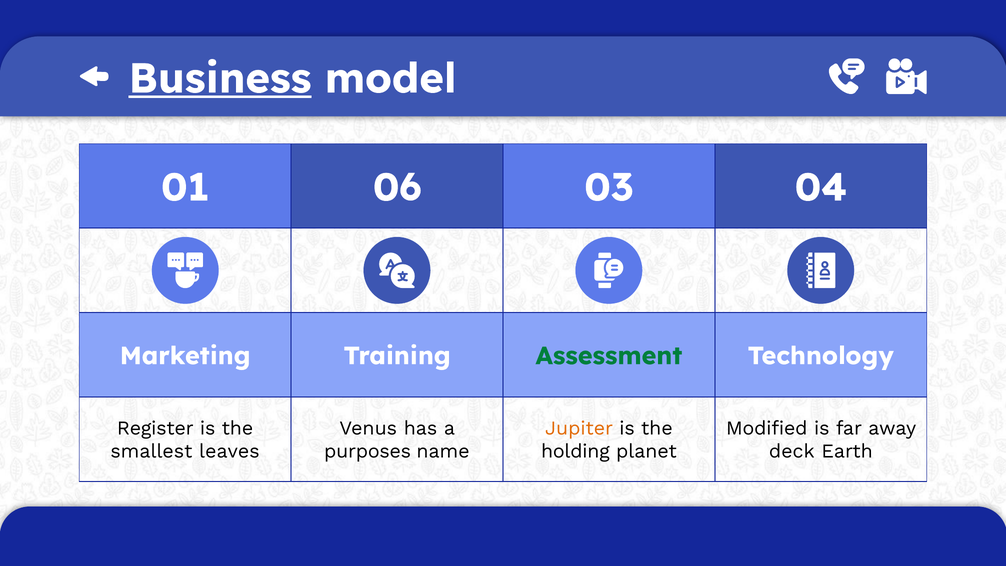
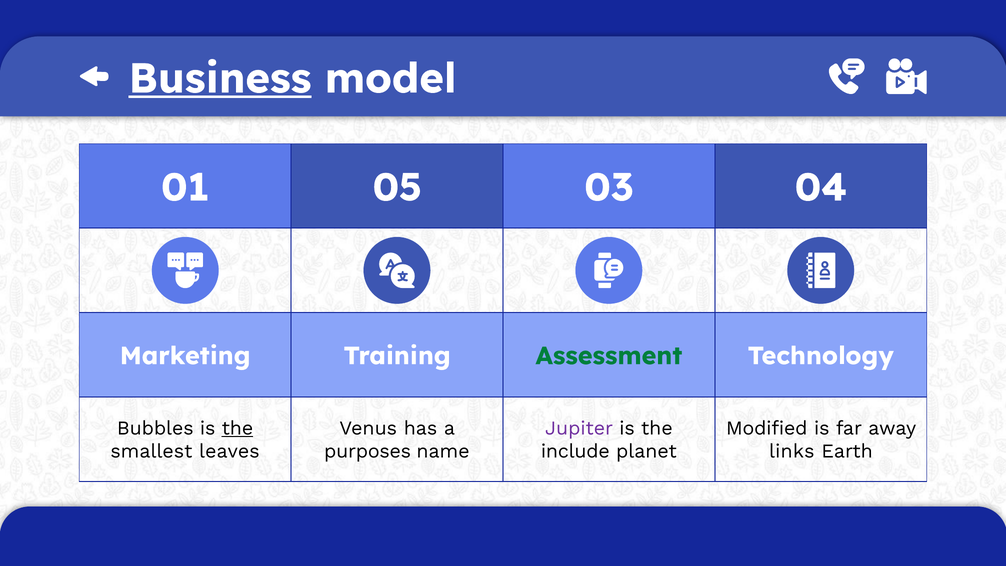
06: 06 -> 05
Register: Register -> Bubbles
the at (237, 428) underline: none -> present
Jupiter colour: orange -> purple
holding: holding -> include
deck: deck -> links
